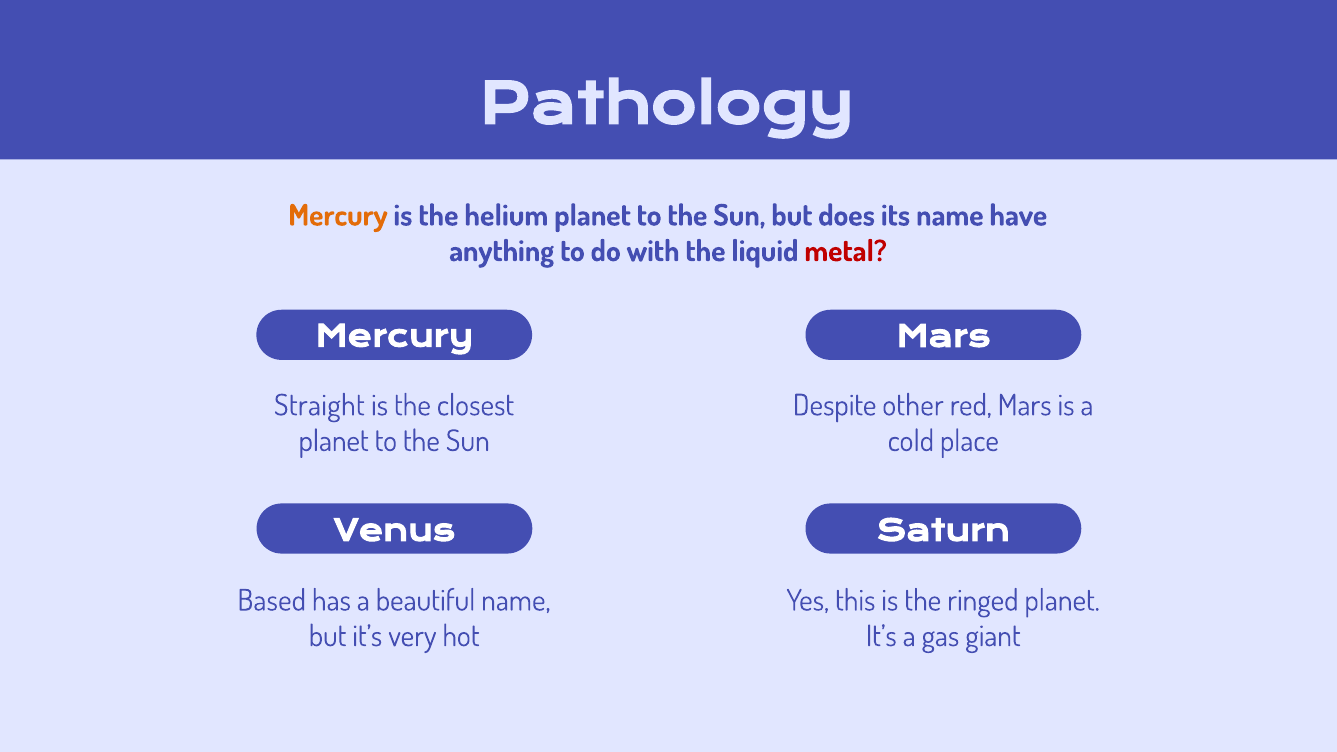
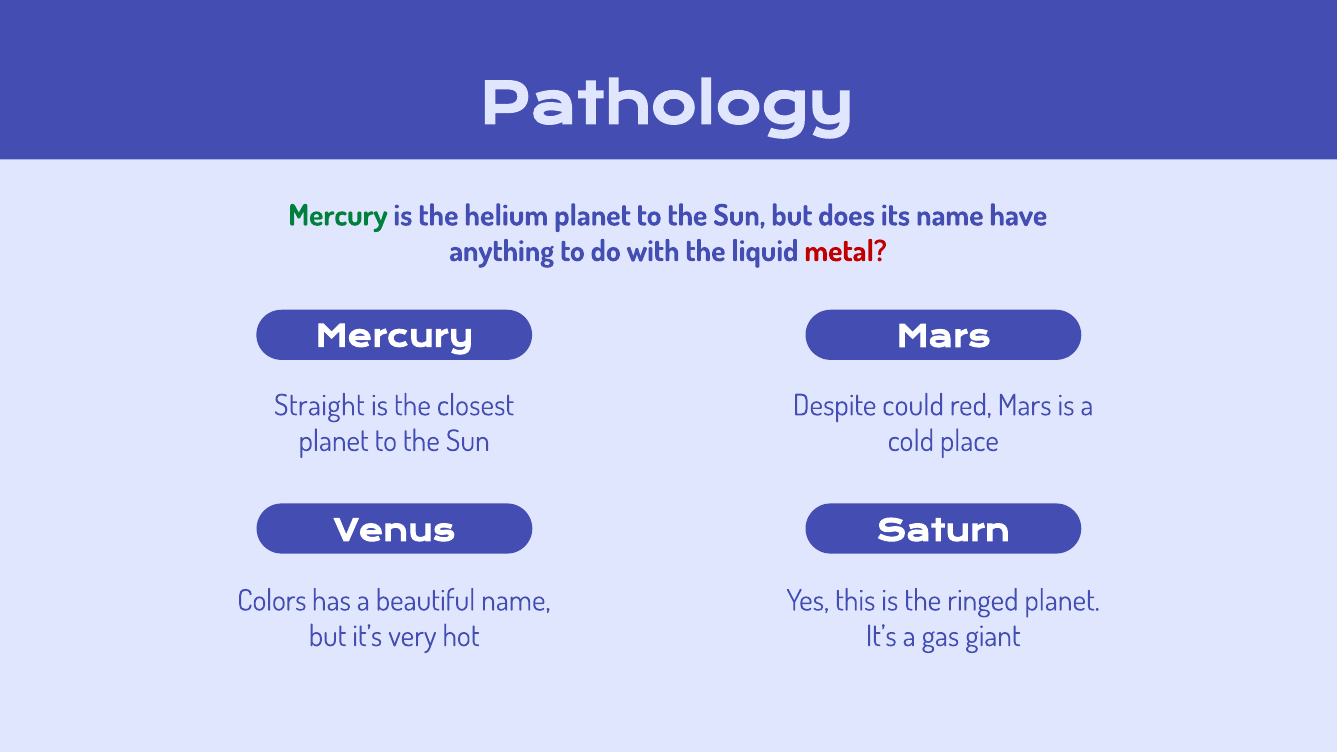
Mercury at (338, 216) colour: orange -> green
other: other -> could
Based: Based -> Colors
